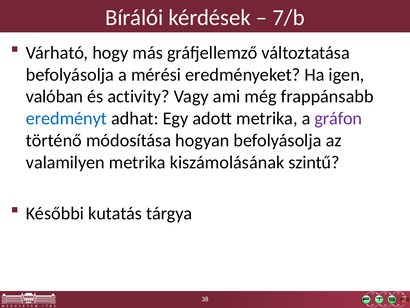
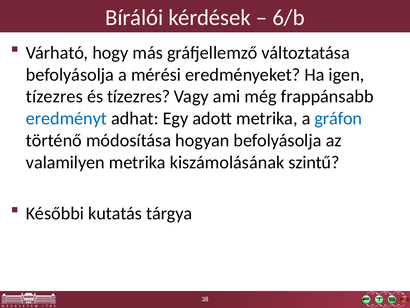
7/b: 7/b -> 6/b
valóban at (54, 96): valóban -> tízezres
és activity: activity -> tízezres
gráfon colour: purple -> blue
